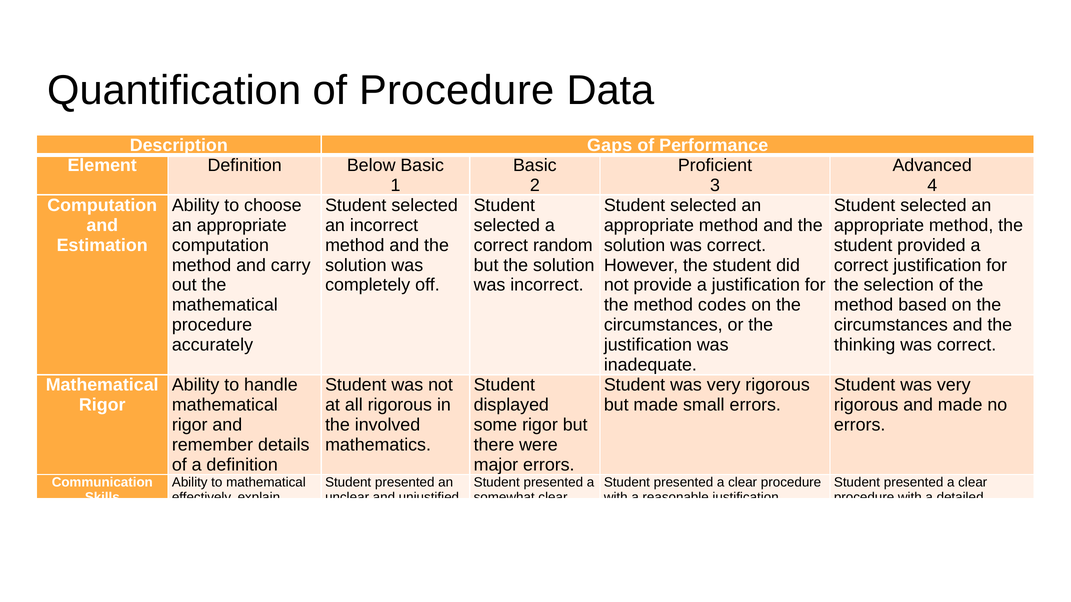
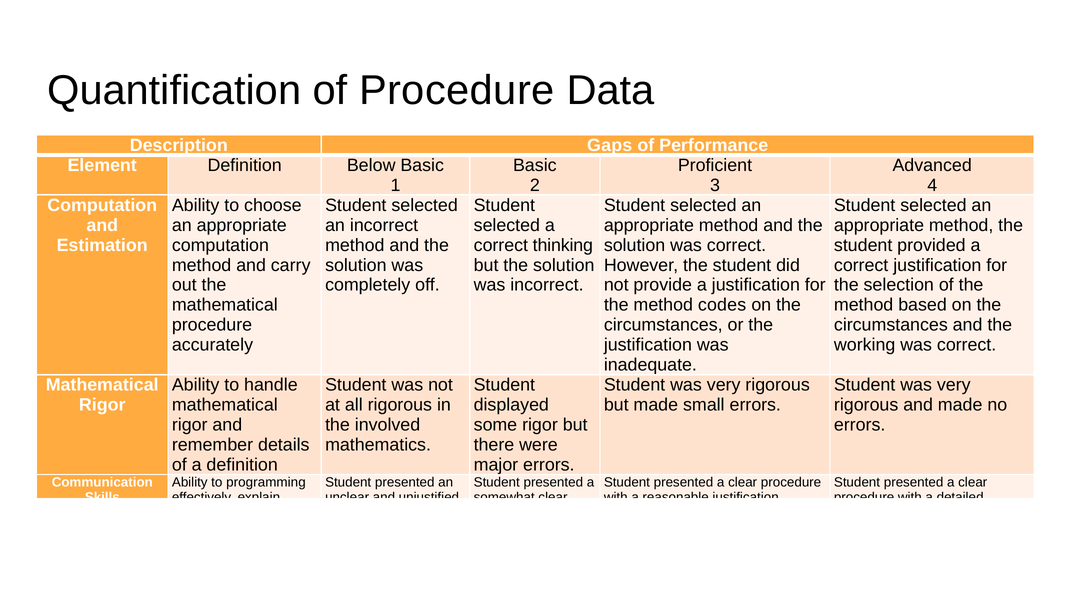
random: random -> thinking
thinking: thinking -> working
to mathematical: mathematical -> programming
